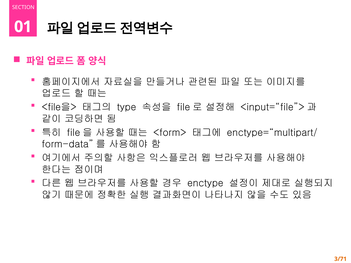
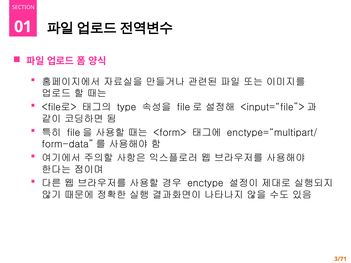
<file을>: <file을> -> <file로>
